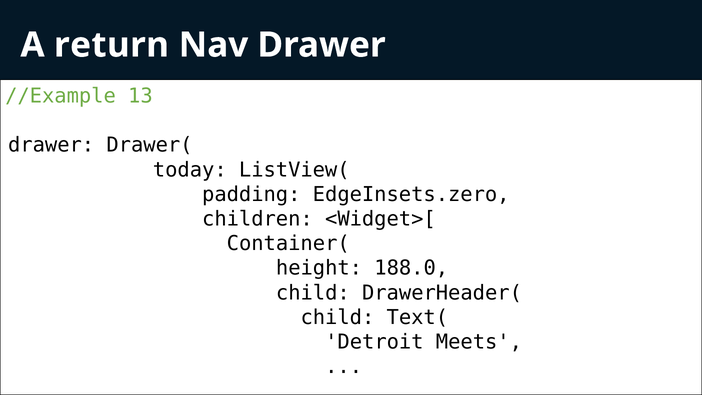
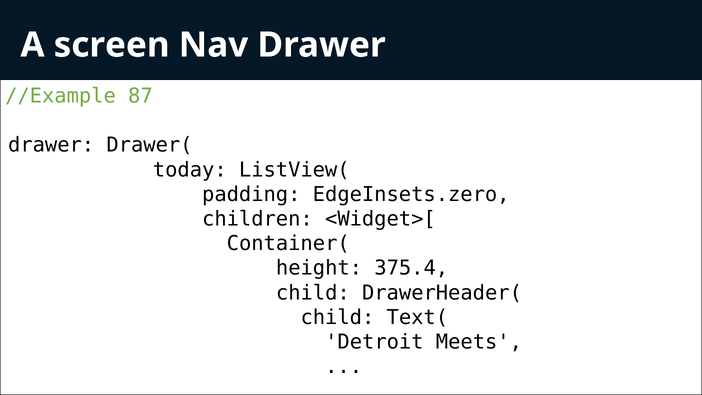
return: return -> screen
13: 13 -> 87
188.0: 188.0 -> 375.4
